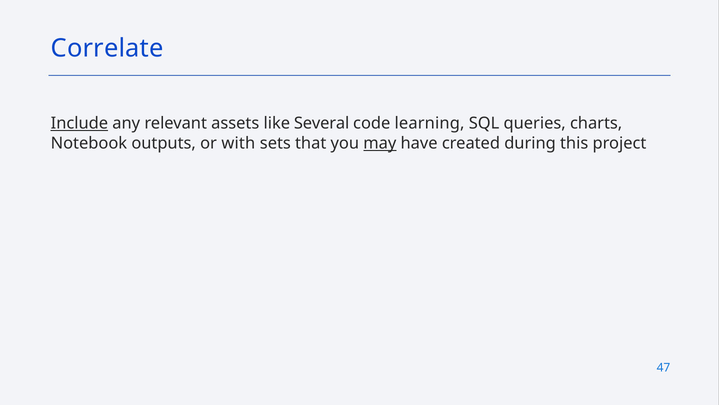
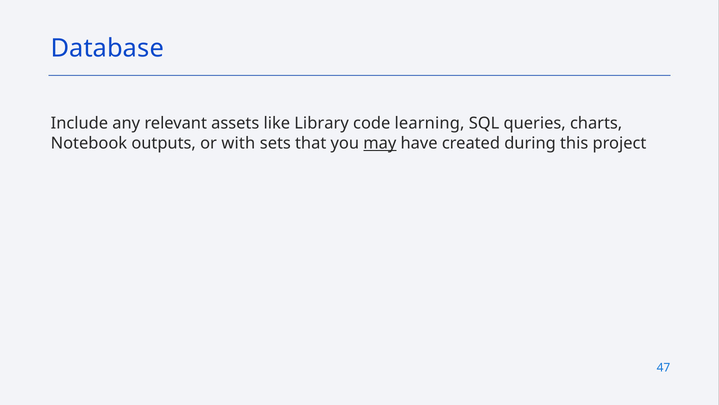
Correlate: Correlate -> Database
Include underline: present -> none
Several: Several -> Library
